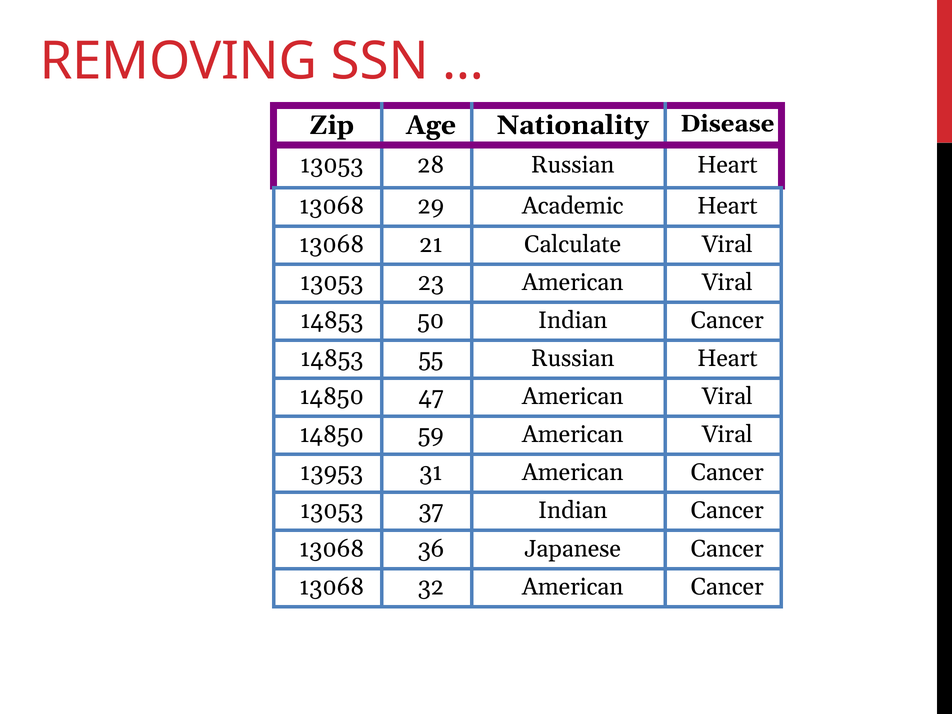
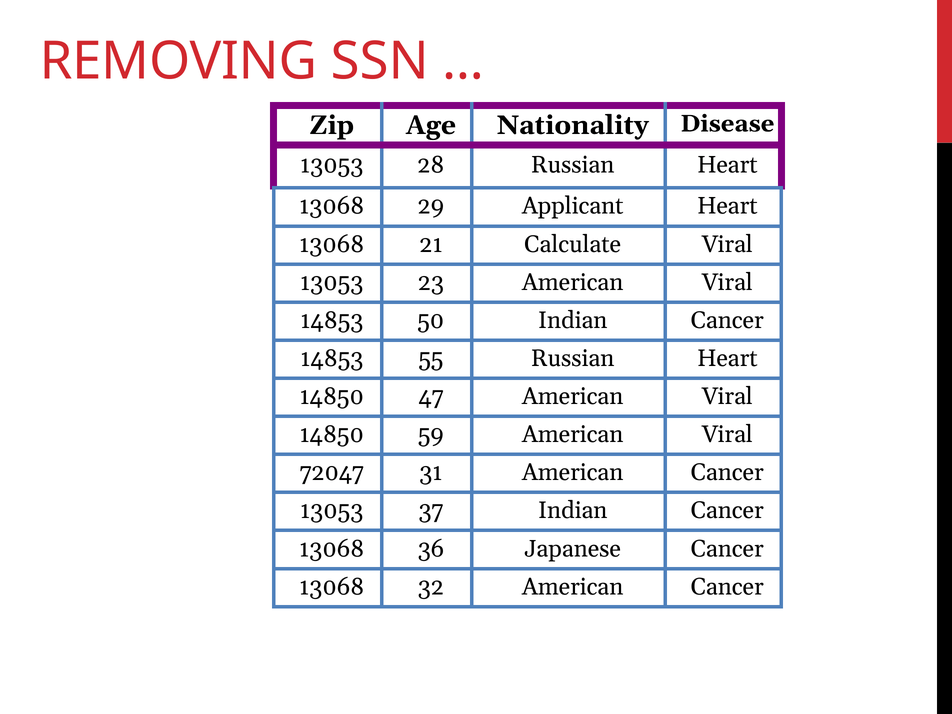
Academic: Academic -> Applicant
13953: 13953 -> 72047
